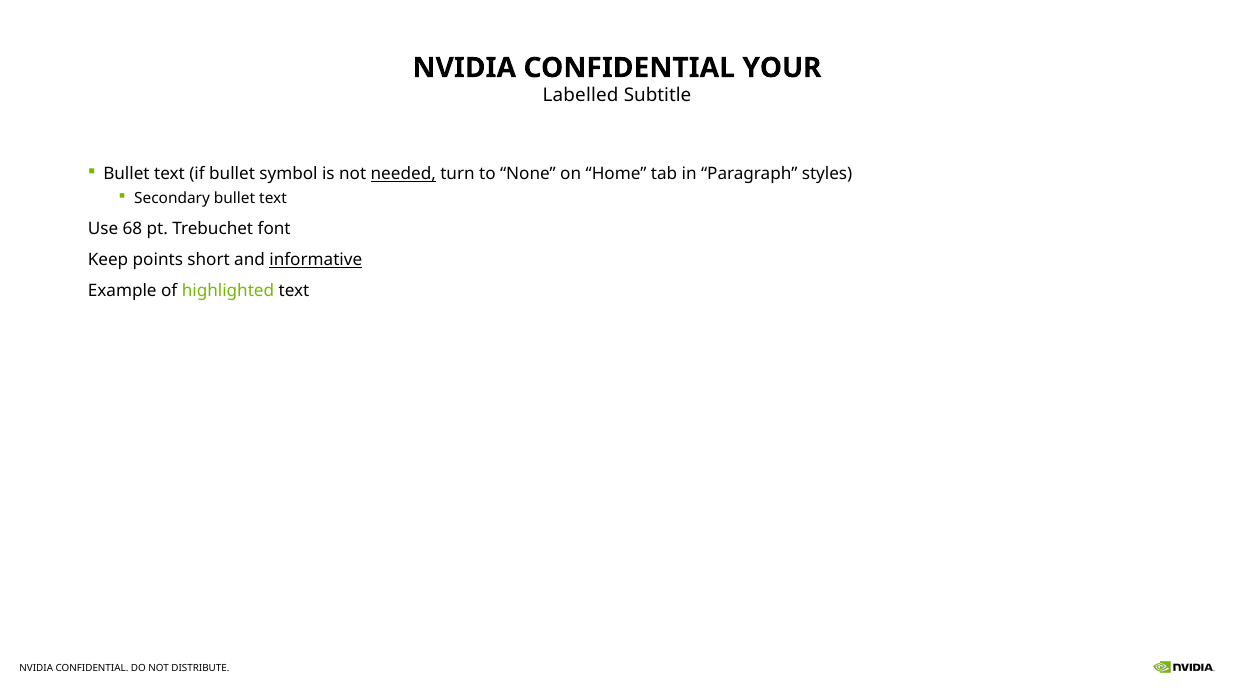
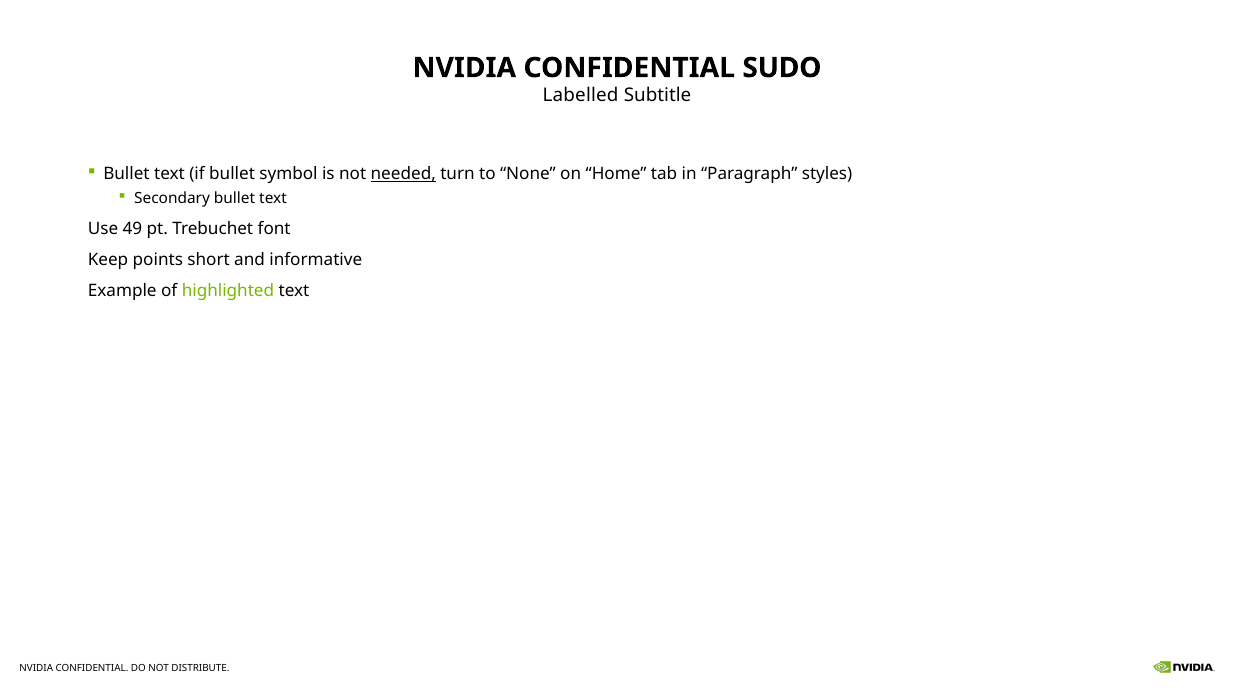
YOUR: YOUR -> SUDO
68: 68 -> 49
informative underline: present -> none
